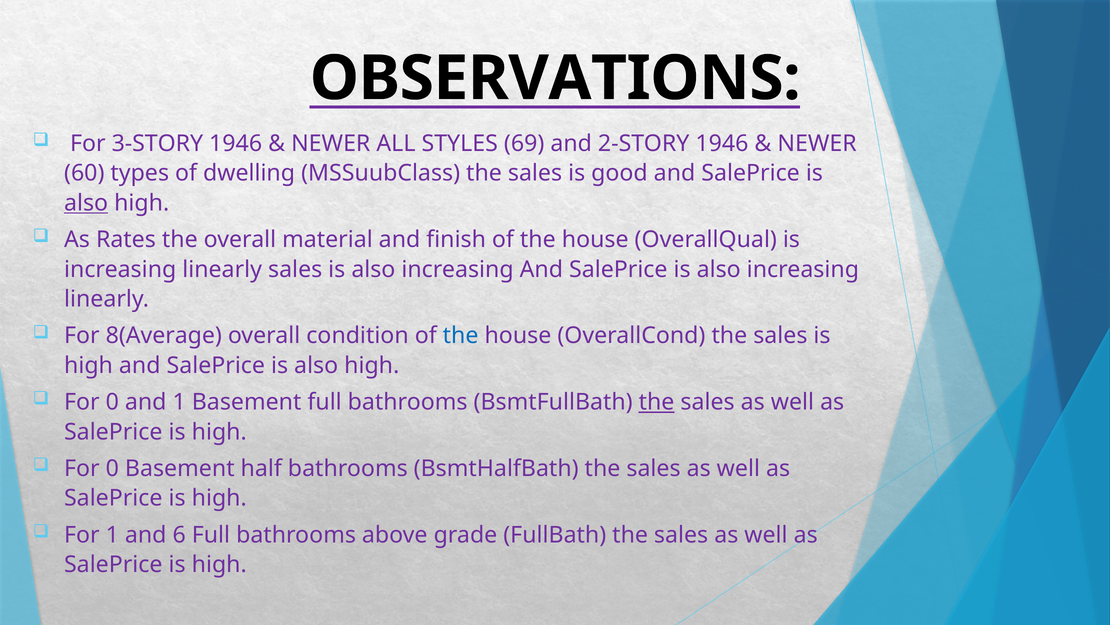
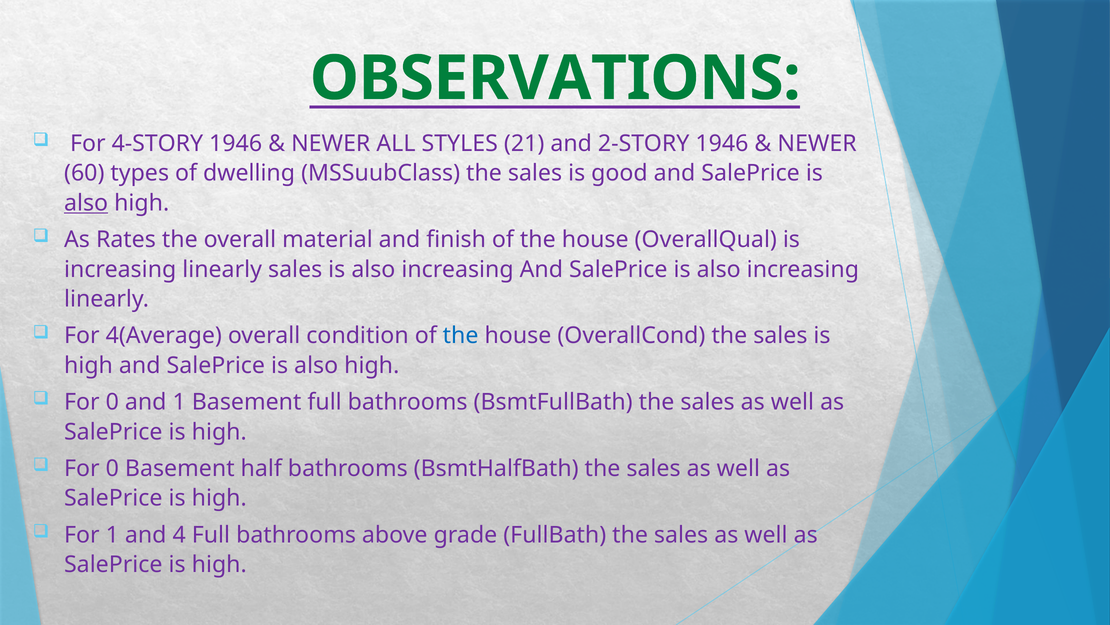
OBSERVATIONS colour: black -> green
3-STORY: 3-STORY -> 4-STORY
69: 69 -> 21
8(Average: 8(Average -> 4(Average
the at (657, 402) underline: present -> none
6: 6 -> 4
